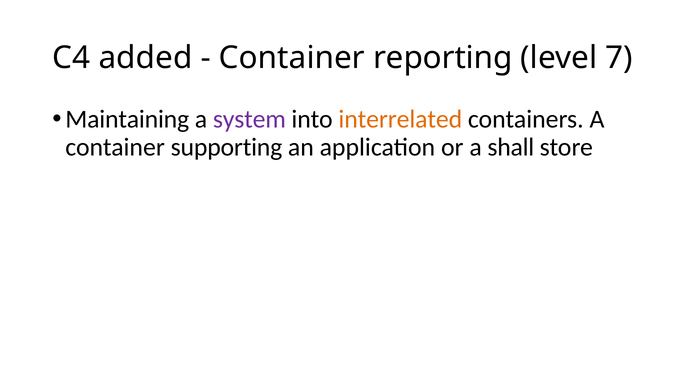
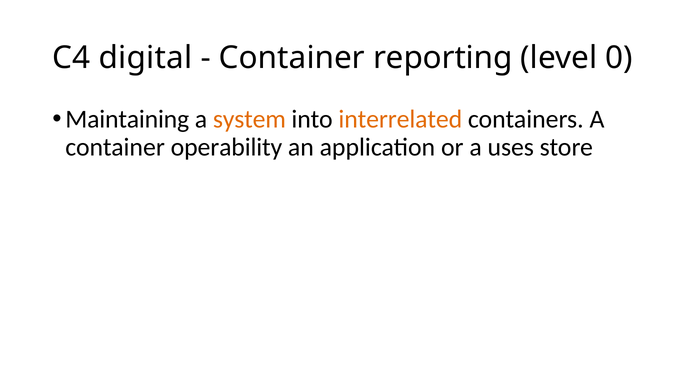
added: added -> digital
7: 7 -> 0
system colour: purple -> orange
supporting: supporting -> operability
shall: shall -> uses
